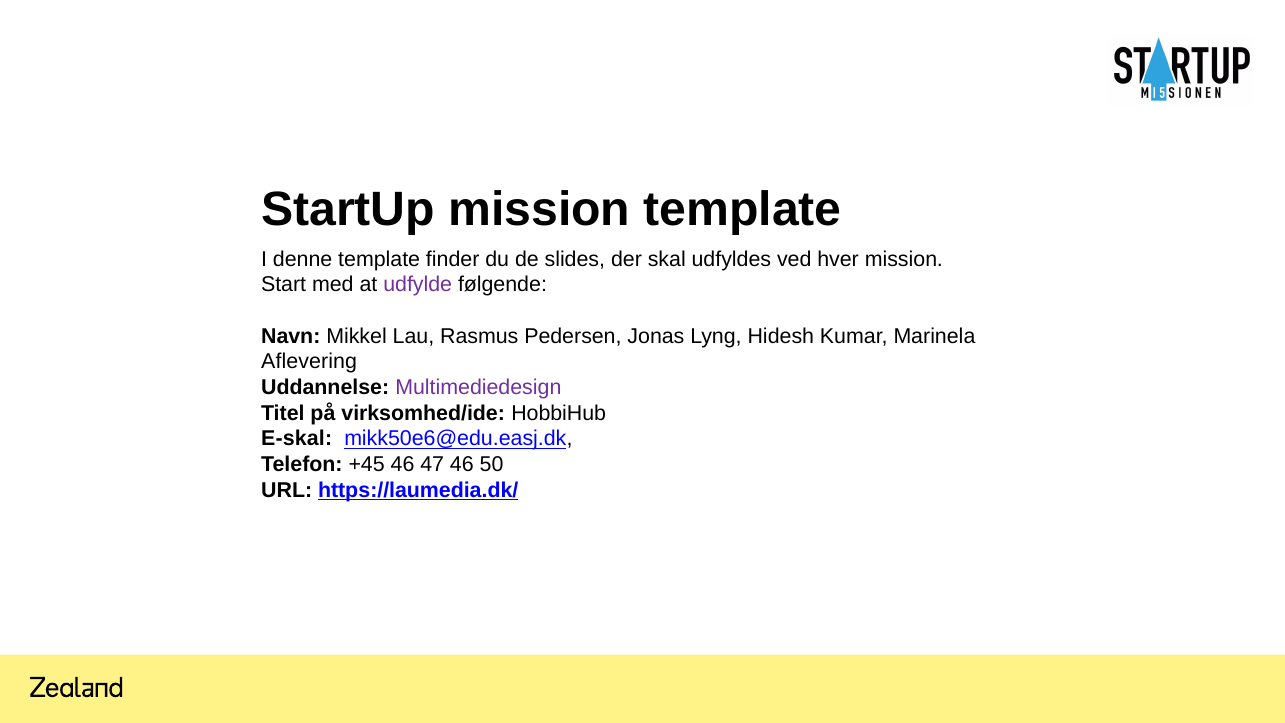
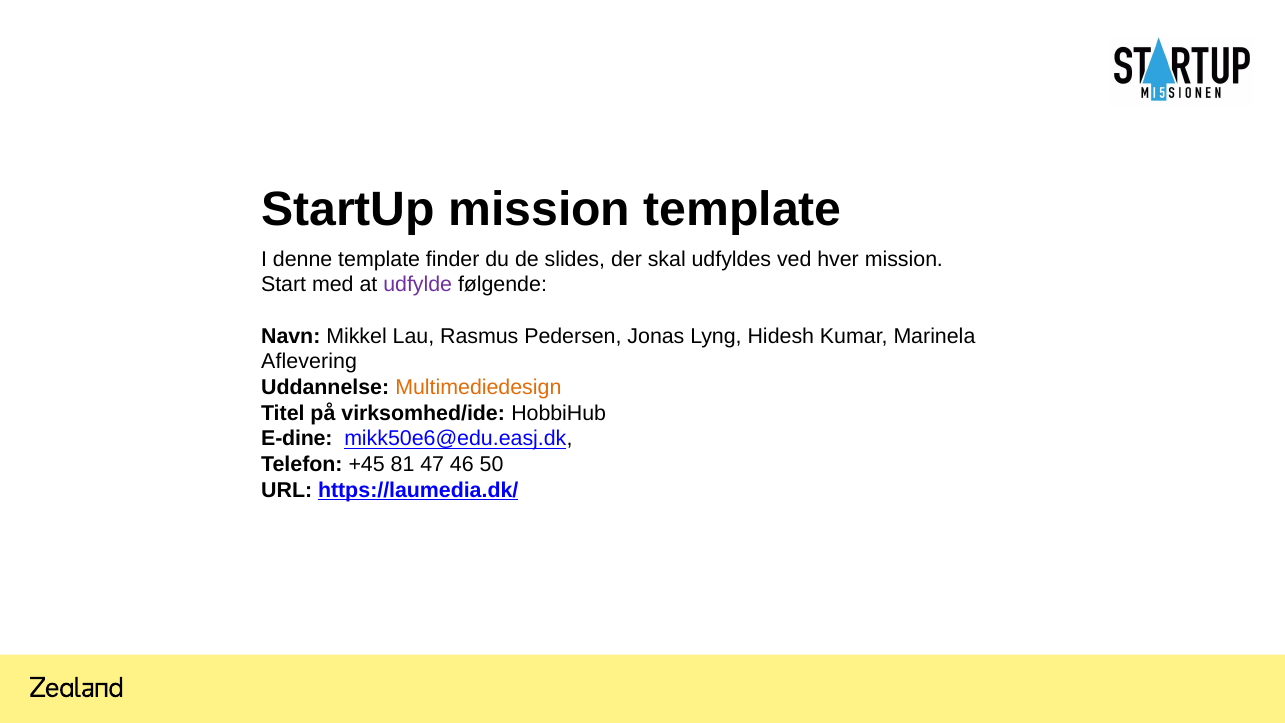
Multimediedesign colour: purple -> orange
E-skal: E-skal -> E-dine
+45 46: 46 -> 81
